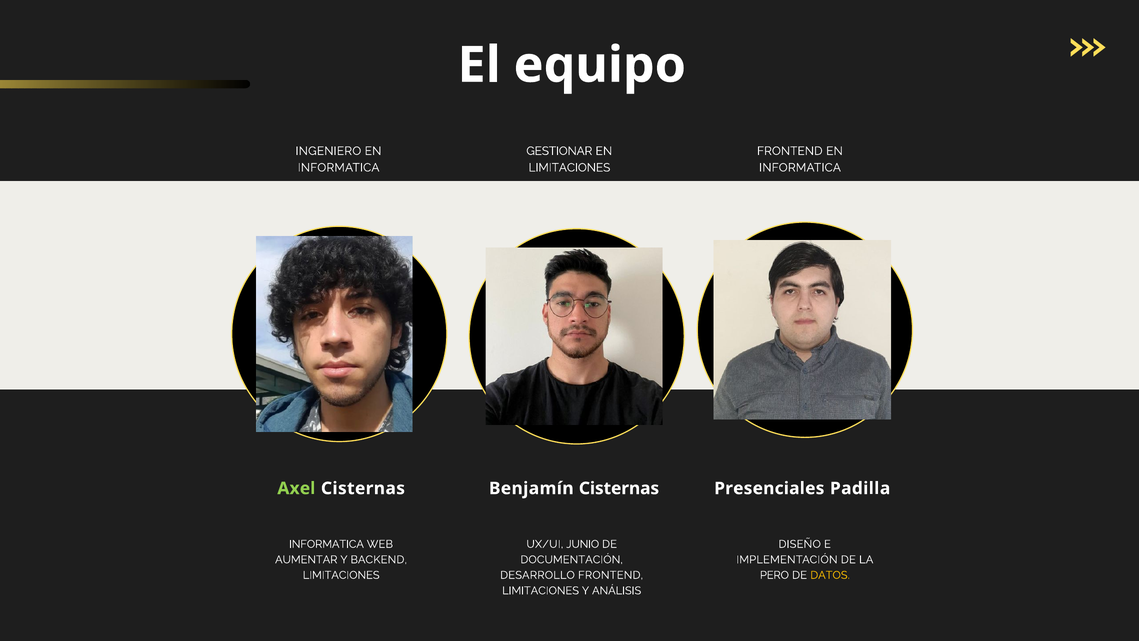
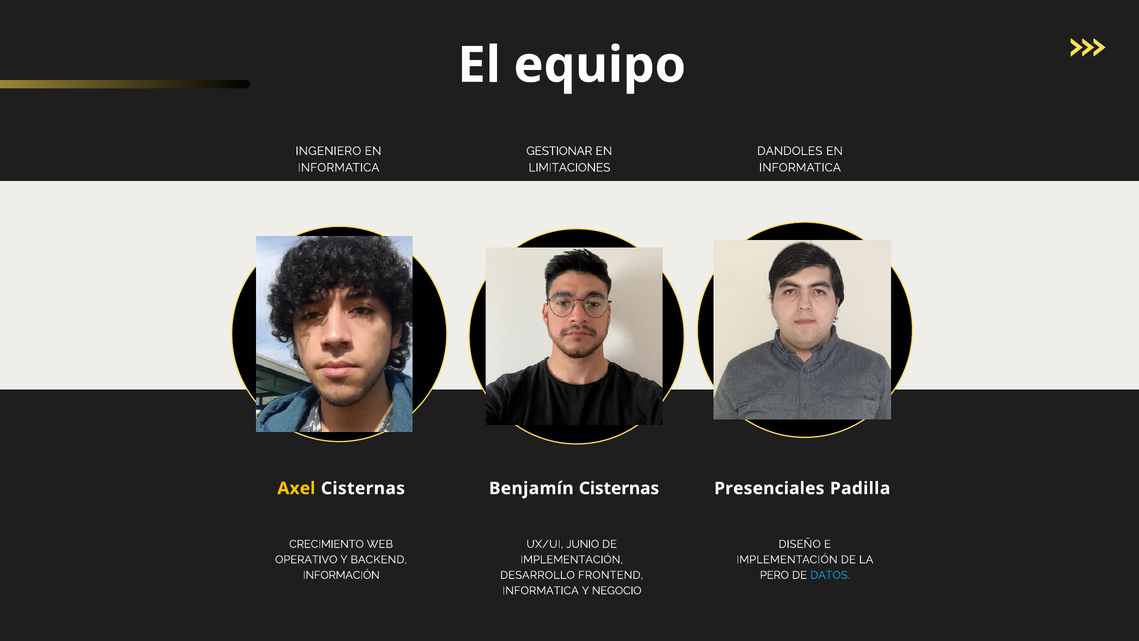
FRONTEND at (790, 151): FRONTEND -> DANDOLES
Axel colour: light green -> yellow
INFORMATICA at (327, 544): INFORMATICA -> CRECIMIENTO
AUMENTAR: AUMENTAR -> OPERATIVO
DOCUMENTACIÓN at (572, 559): DOCUMENTACIÓN -> IMPLEMENTACIÓN
LIMITACIONES at (341, 575): LIMITACIONES -> INFORMACIÓN
DATOS colour: yellow -> light blue
LIMITACIONES at (541, 590): LIMITACIONES -> INFORMATICA
ANÁLISIS: ANÁLISIS -> NEGOCIO
